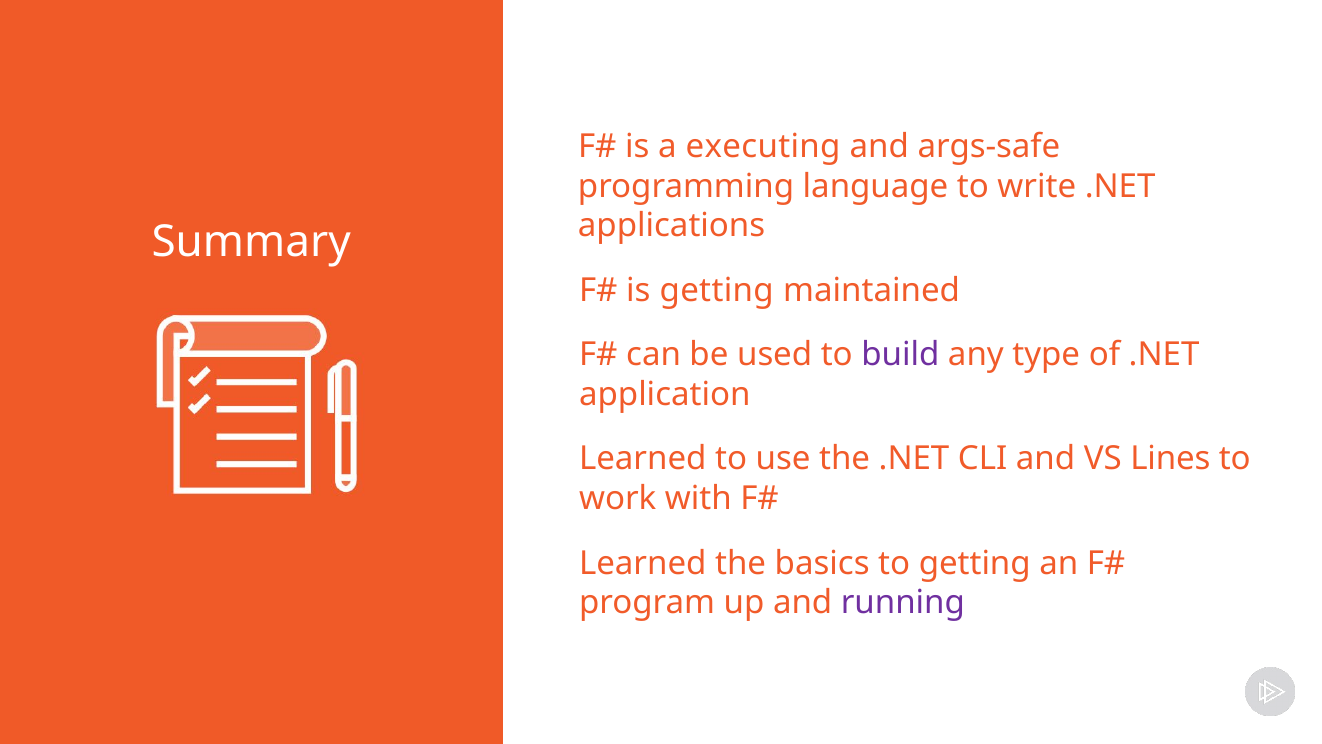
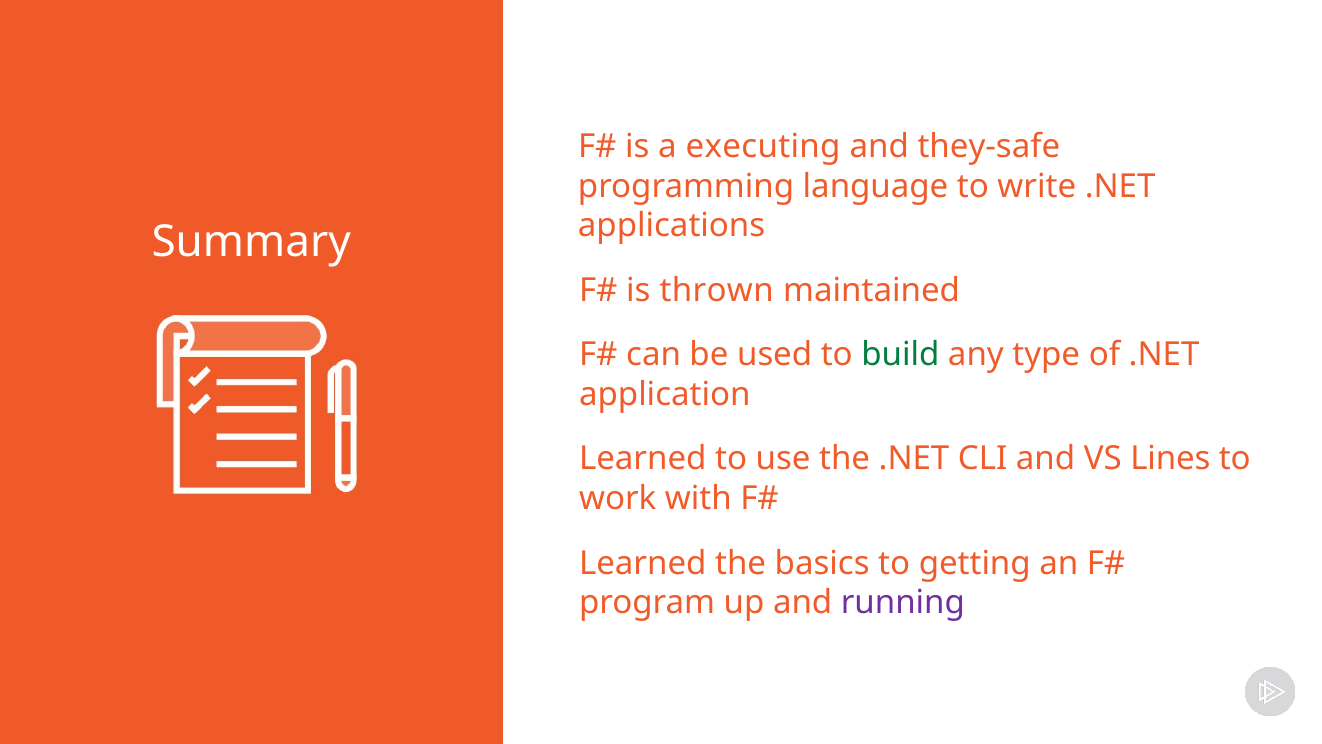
args-safe: args-safe -> they-safe
is getting: getting -> thrown
build colour: purple -> green
